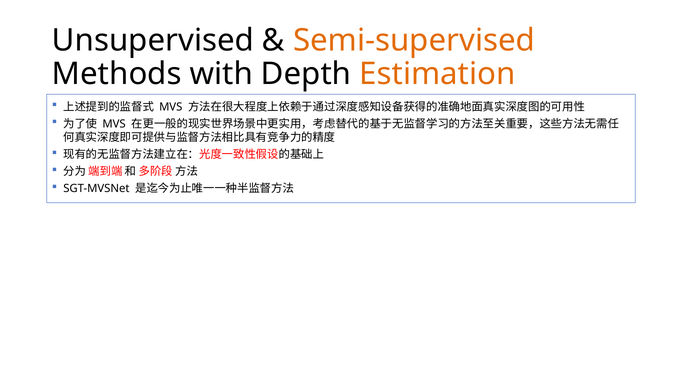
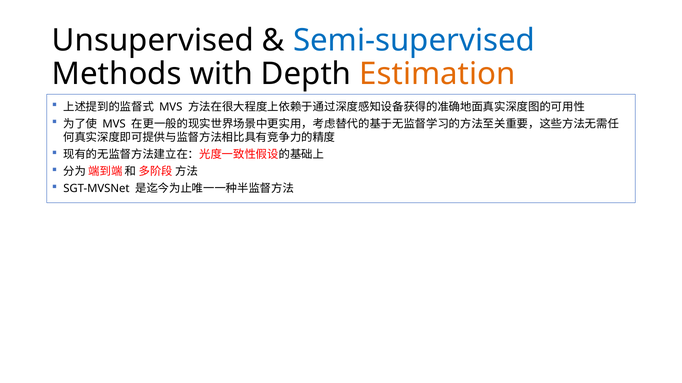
Semi-supervised colour: orange -> blue
